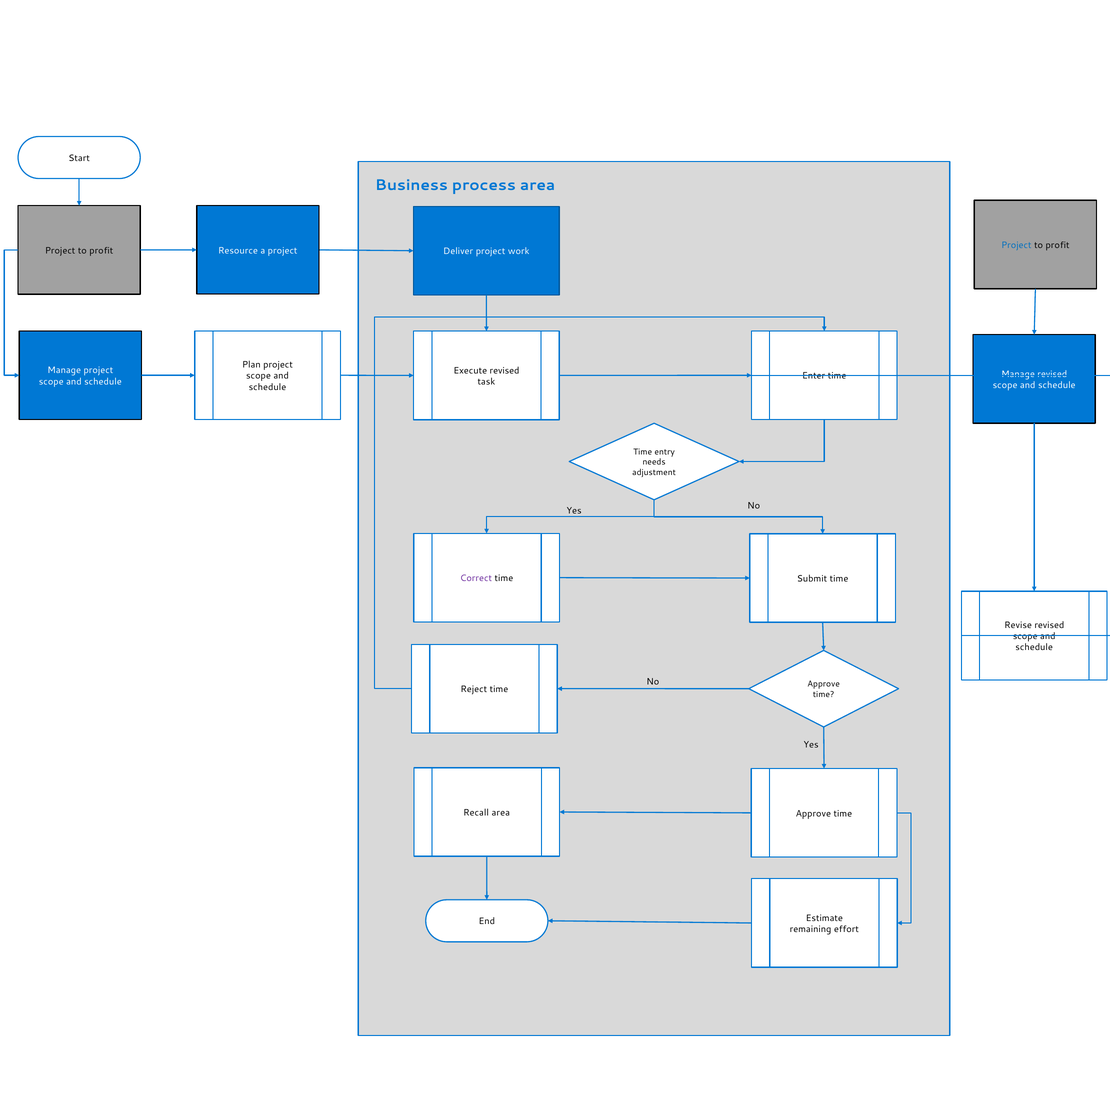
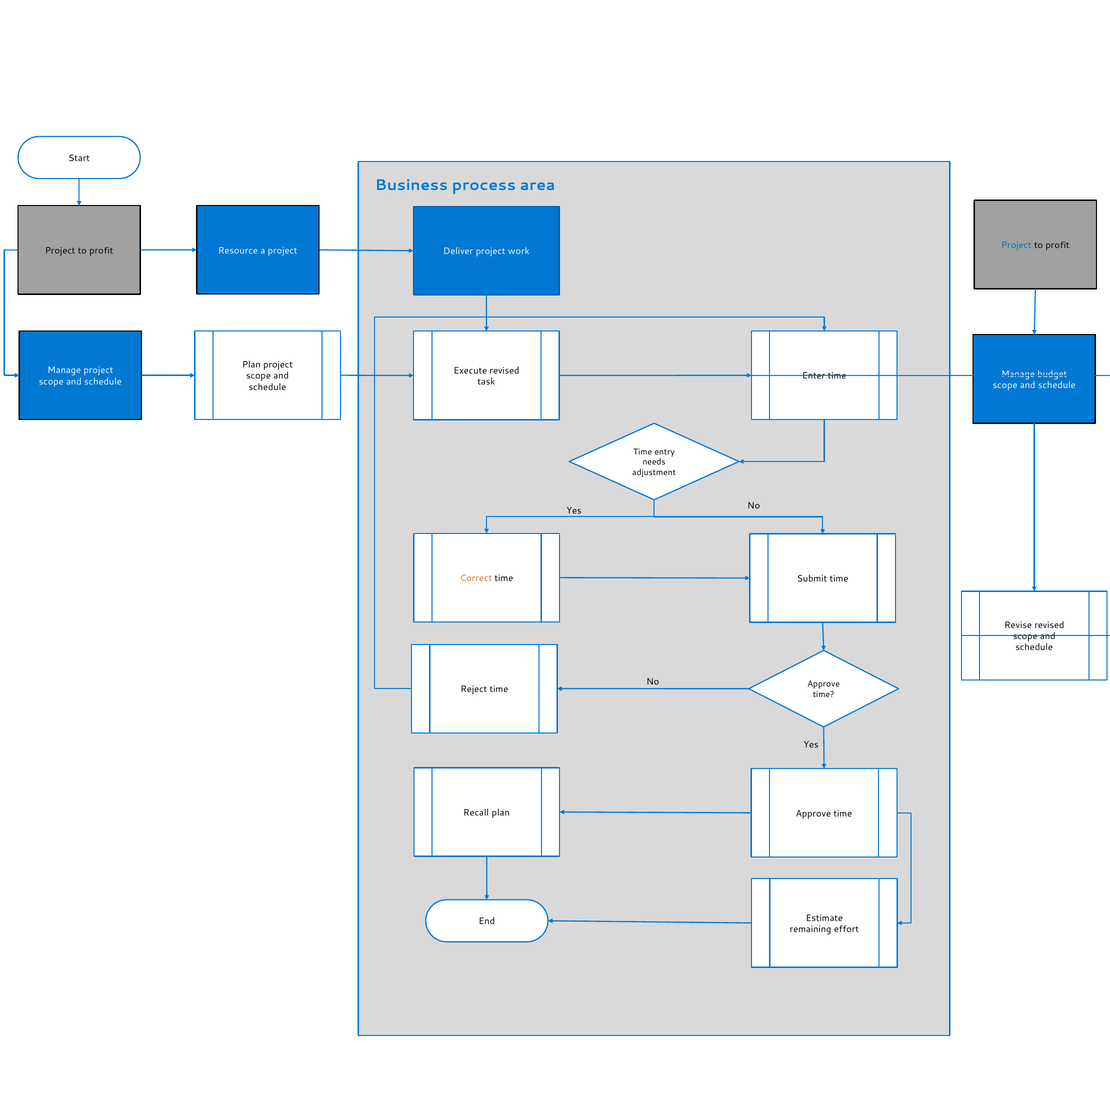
Manage revised: revised -> budget
Correct colour: purple -> orange
Recall area: area -> plan
